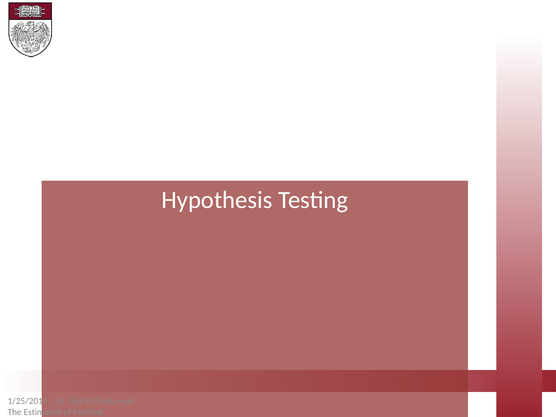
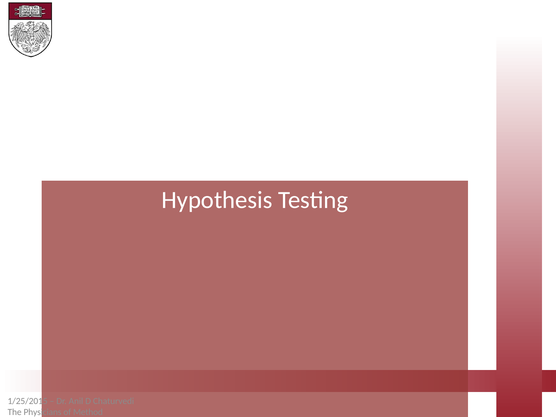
Estimated: Estimated -> Physicians
